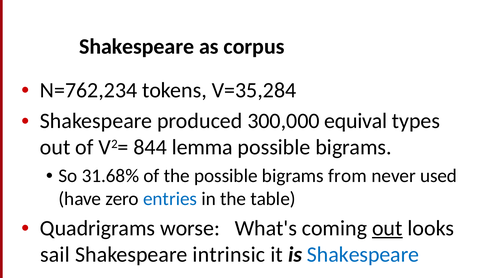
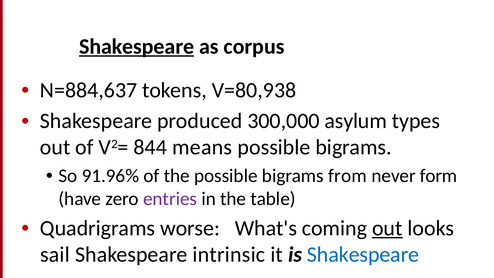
Shakespeare at (137, 47) underline: none -> present
N=762,234: N=762,234 -> N=884,637
V=35,284: V=35,284 -> V=80,938
equival: equival -> asylum
lemma: lemma -> means
31.68%: 31.68% -> 91.96%
used: used -> form
entries colour: blue -> purple
